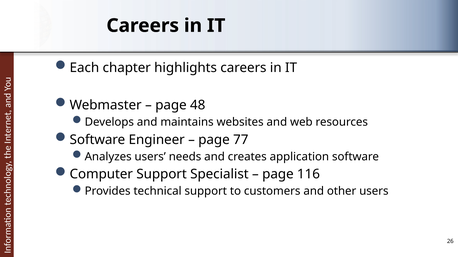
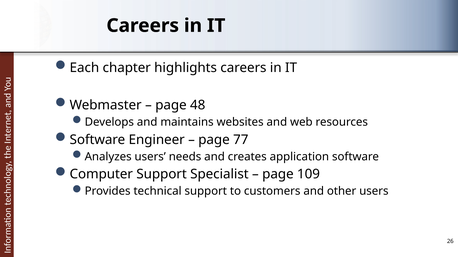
116: 116 -> 109
